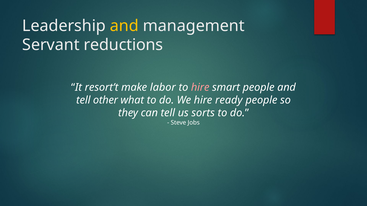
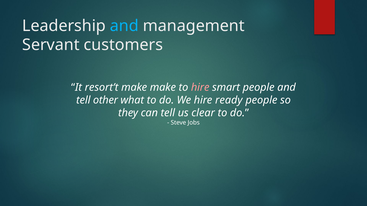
and at (124, 26) colour: yellow -> light blue
reductions: reductions -> customers
make labor: labor -> make
sorts: sorts -> clear
